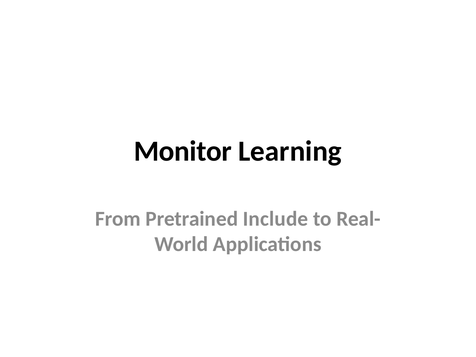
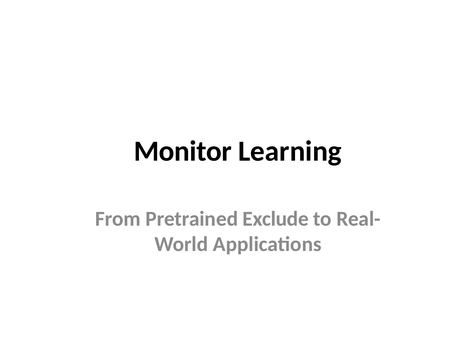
Include: Include -> Exclude
